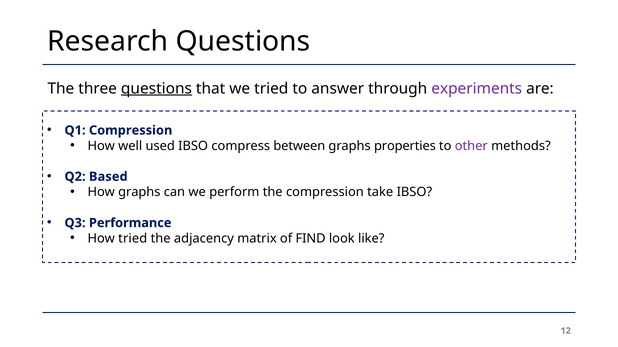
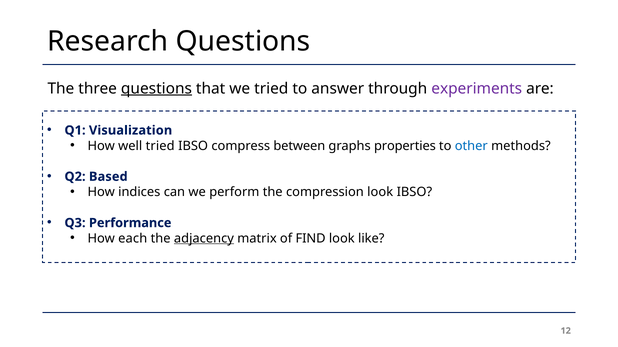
Q1 Compression: Compression -> Visualization
well used: used -> tried
other colour: purple -> blue
How graphs: graphs -> indices
compression take: take -> look
How tried: tried -> each
adjacency underline: none -> present
